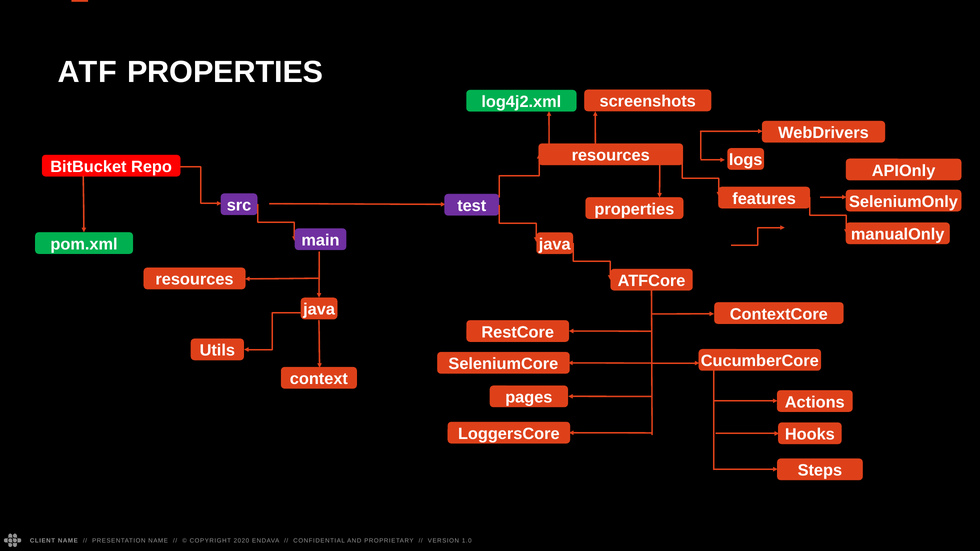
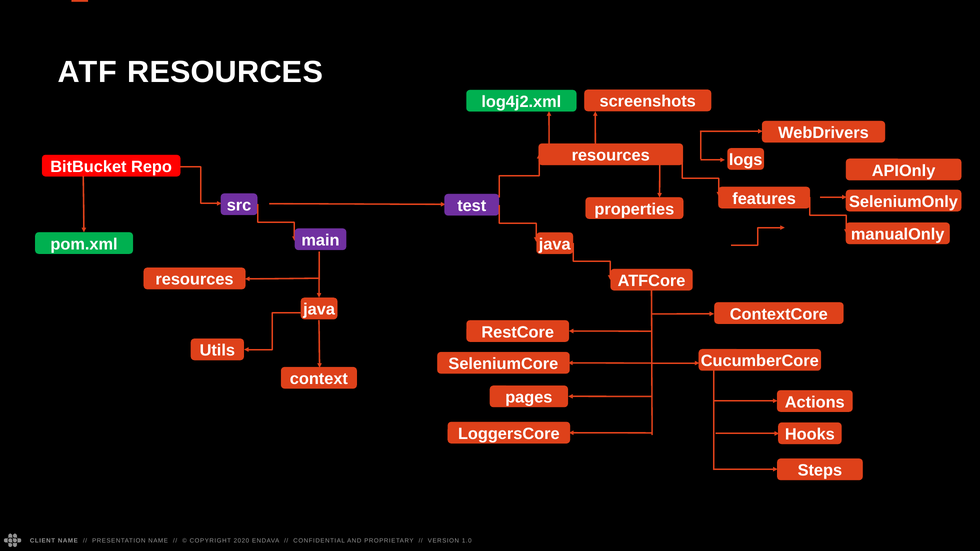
ATF PROPERTIES: PROPERTIES -> RESOURCES
